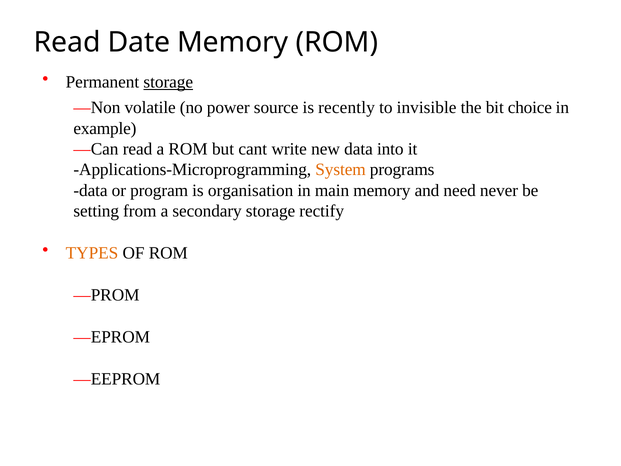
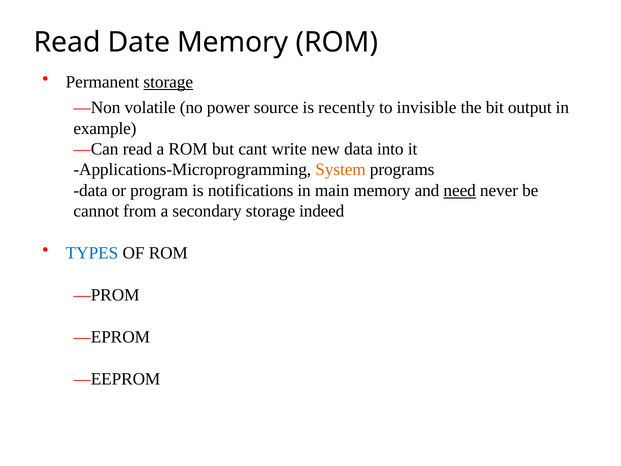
choice: choice -> output
organisation: organisation -> notifications
need underline: none -> present
setting: setting -> cannot
rectify: rectify -> indeed
TYPES colour: orange -> blue
